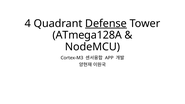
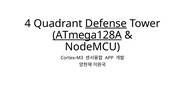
ATmega128A underline: none -> present
